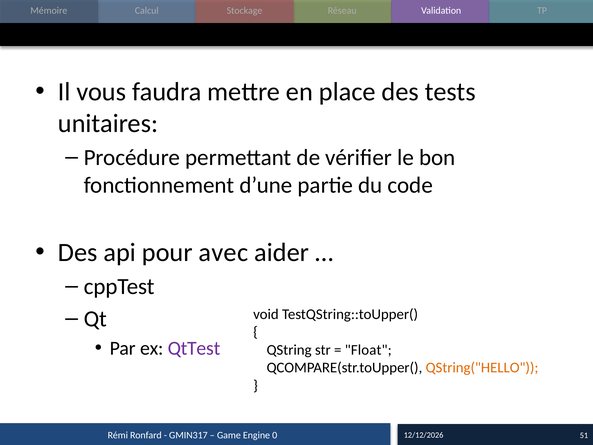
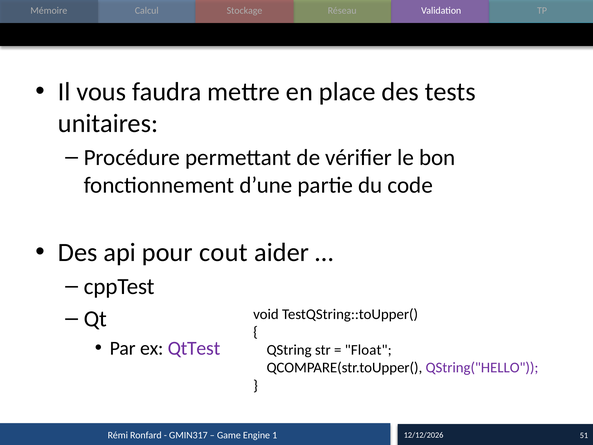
avec: avec -> cout
QString("HELLO colour: orange -> purple
0: 0 -> 1
